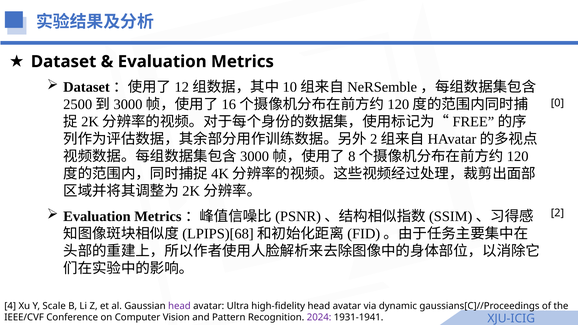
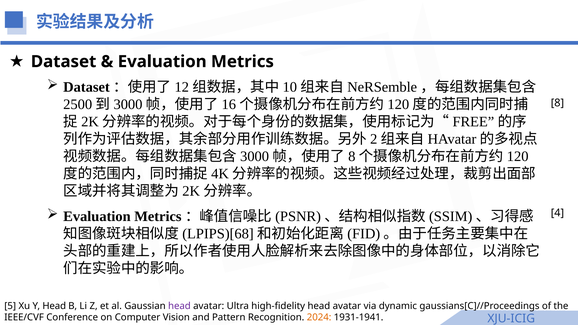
0: 0 -> 8
2: 2 -> 4
4: 4 -> 5
Y Scale: Scale -> Head
2024 colour: purple -> orange
